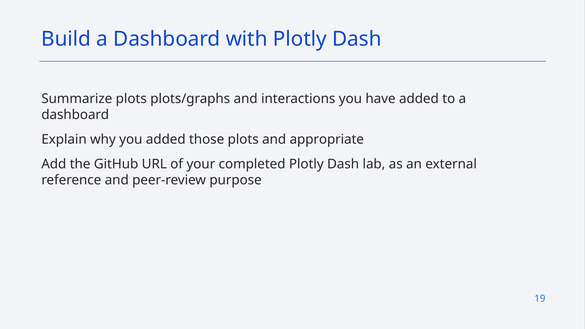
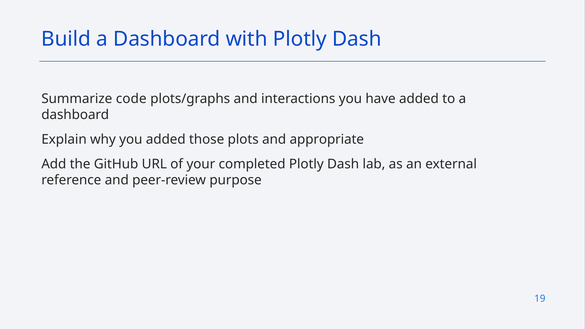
Summarize plots: plots -> code
